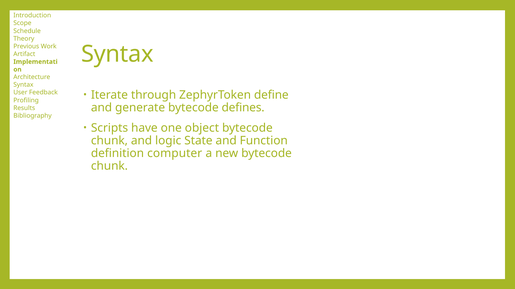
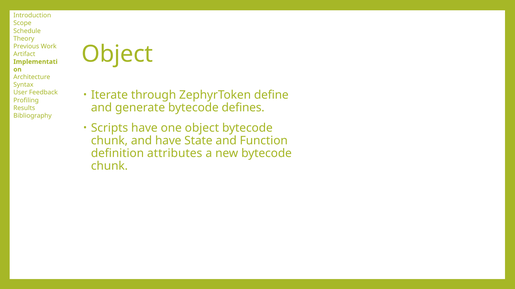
Syntax at (117, 54): Syntax -> Object
and logic: logic -> have
computer: computer -> attributes
